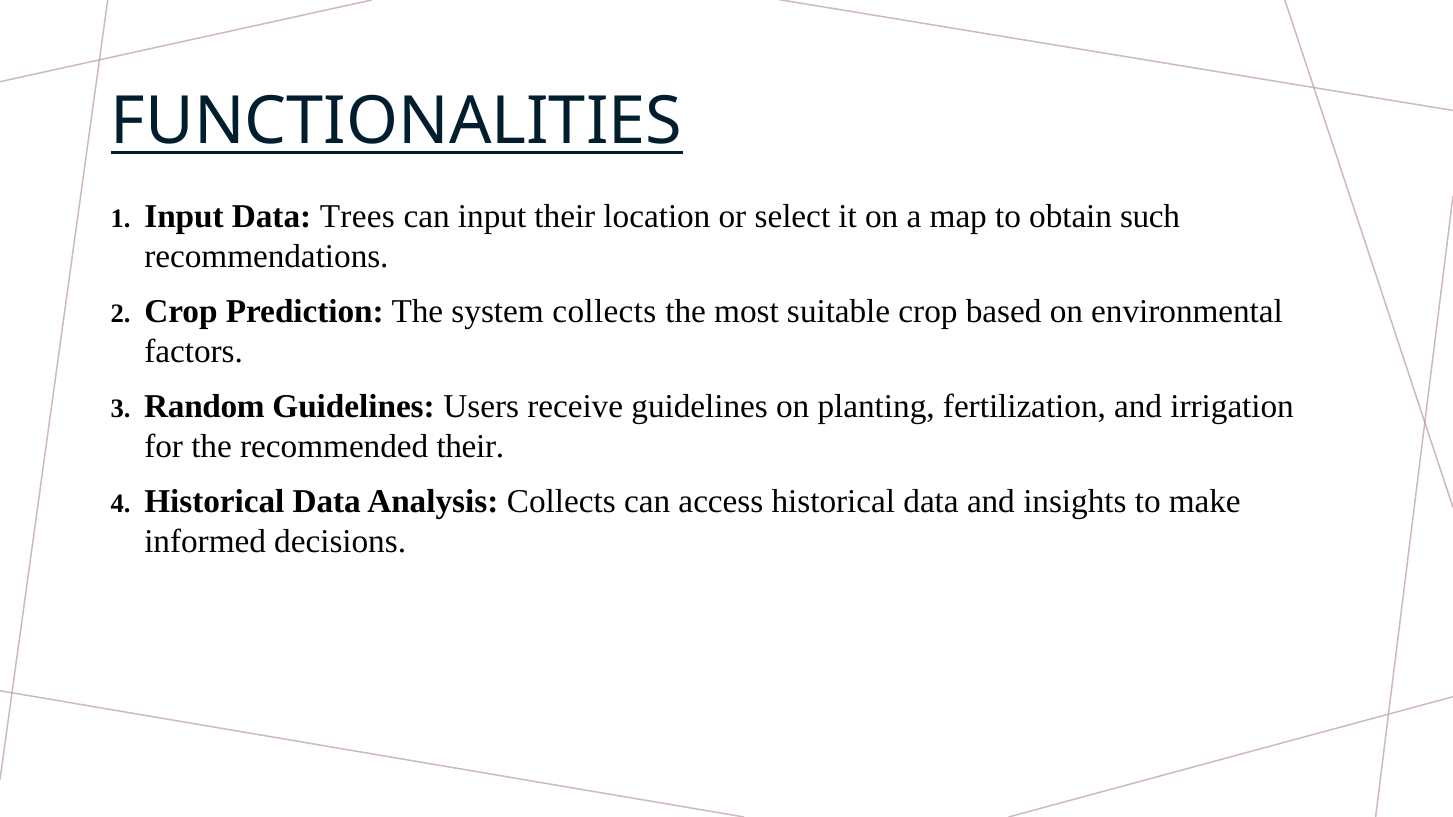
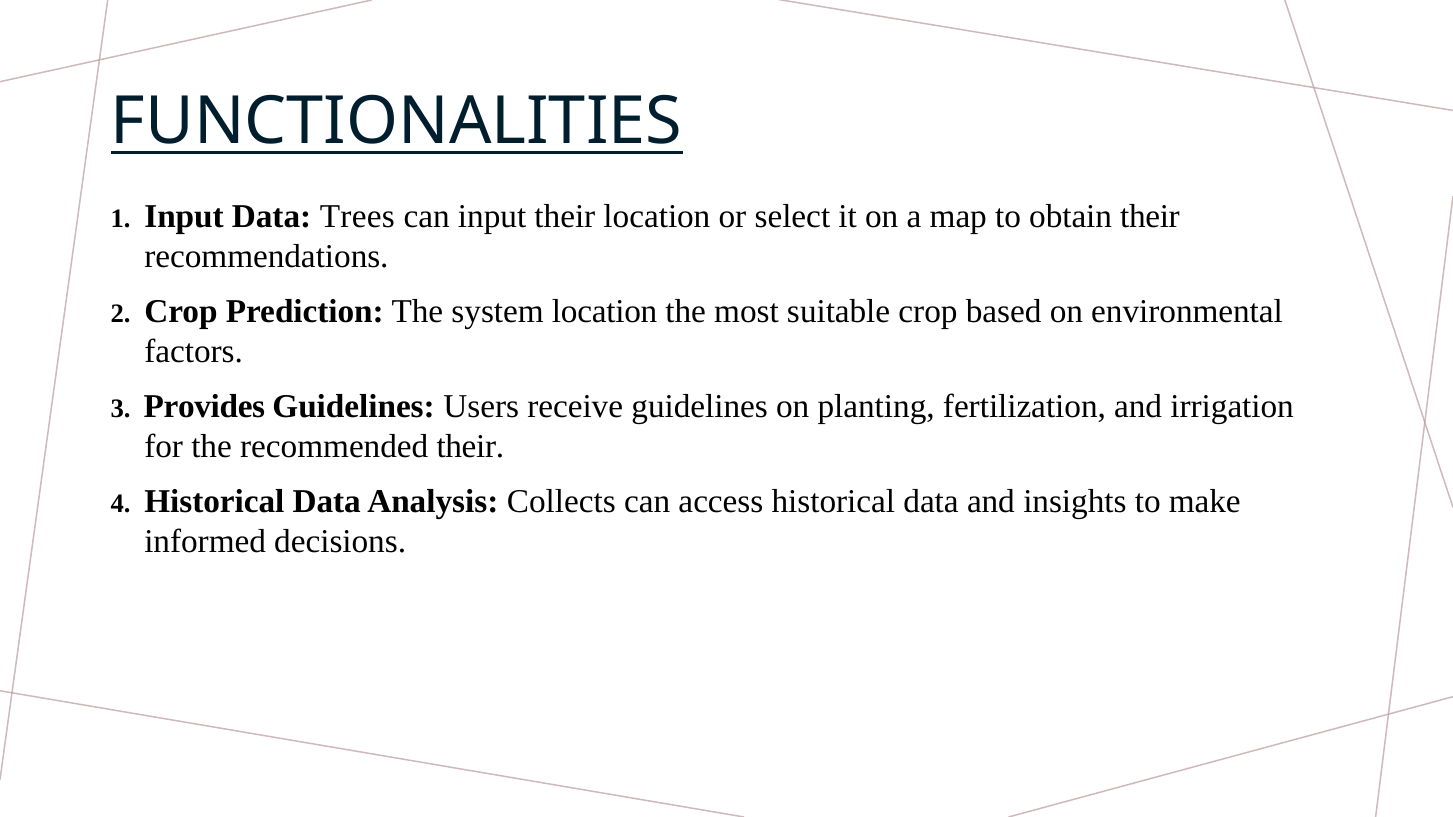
obtain such: such -> their
system collects: collects -> location
Random: Random -> Provides
